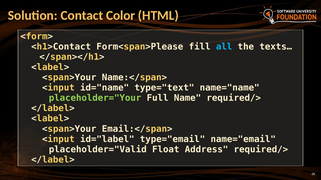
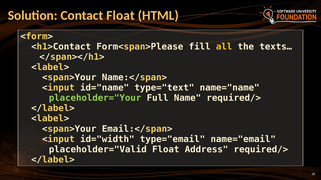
Contact Color: Color -> Float
all colour: light blue -> yellow
id="label: id="label -> id="width
